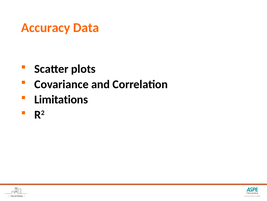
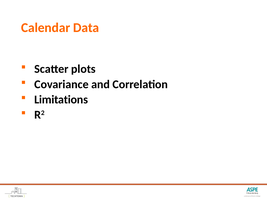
Accuracy: Accuracy -> Calendar
